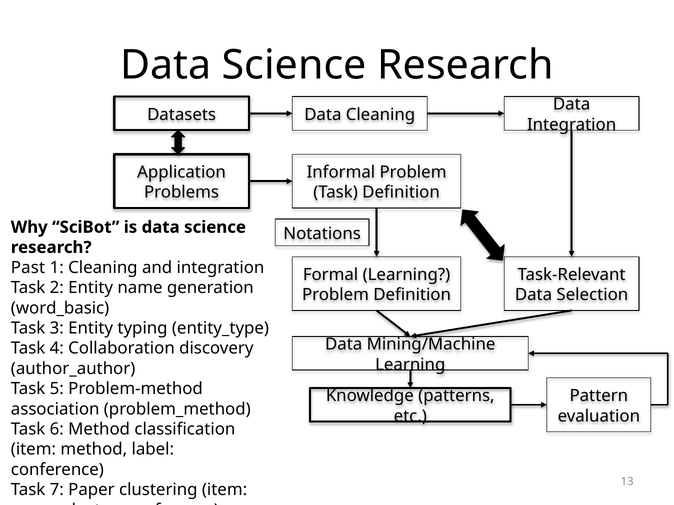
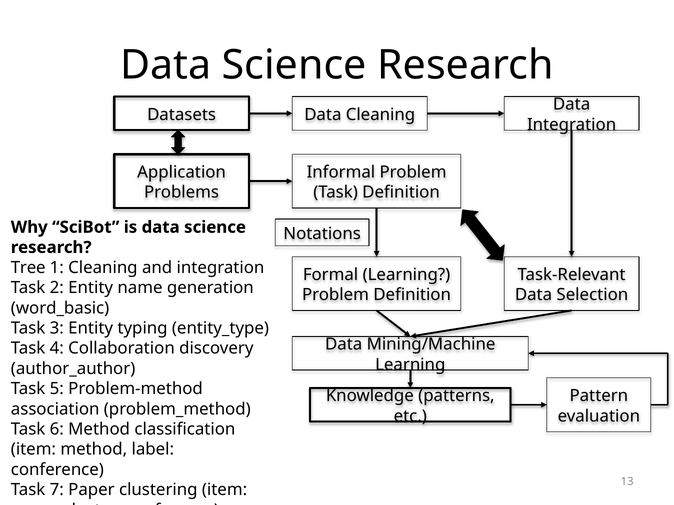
Past: Past -> Tree
